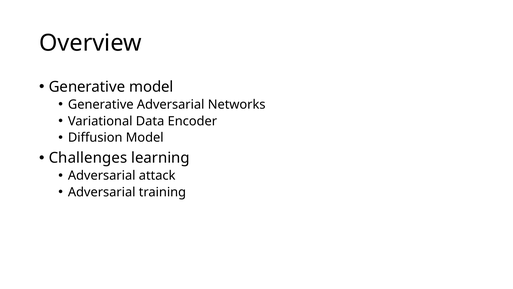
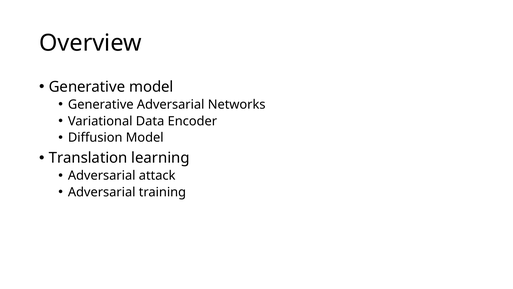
Challenges: Challenges -> Translation
